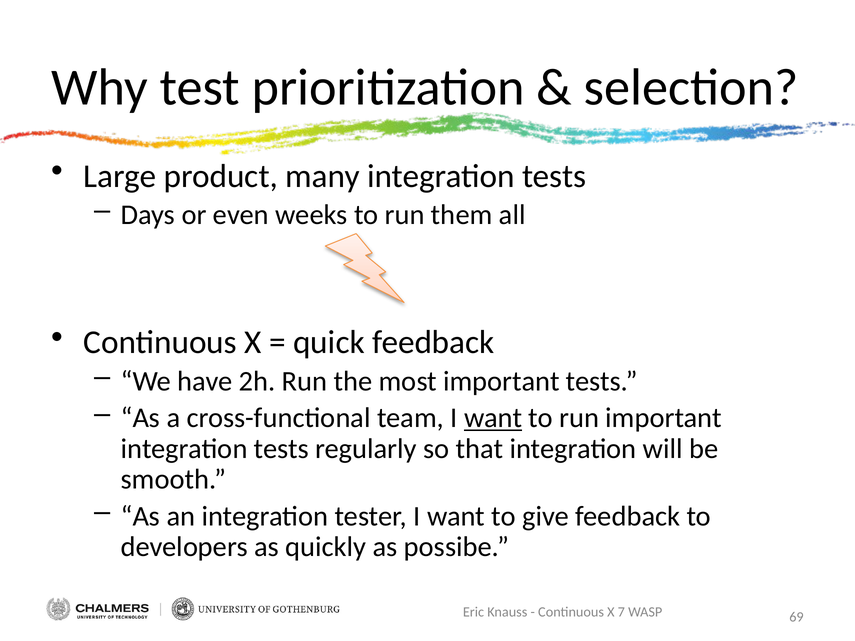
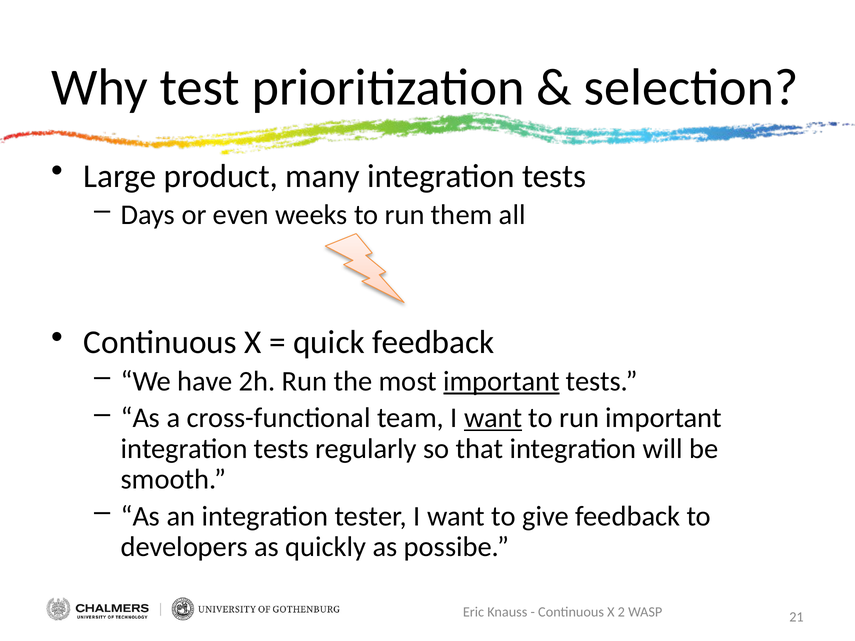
important at (501, 381) underline: none -> present
7: 7 -> 2
69: 69 -> 21
